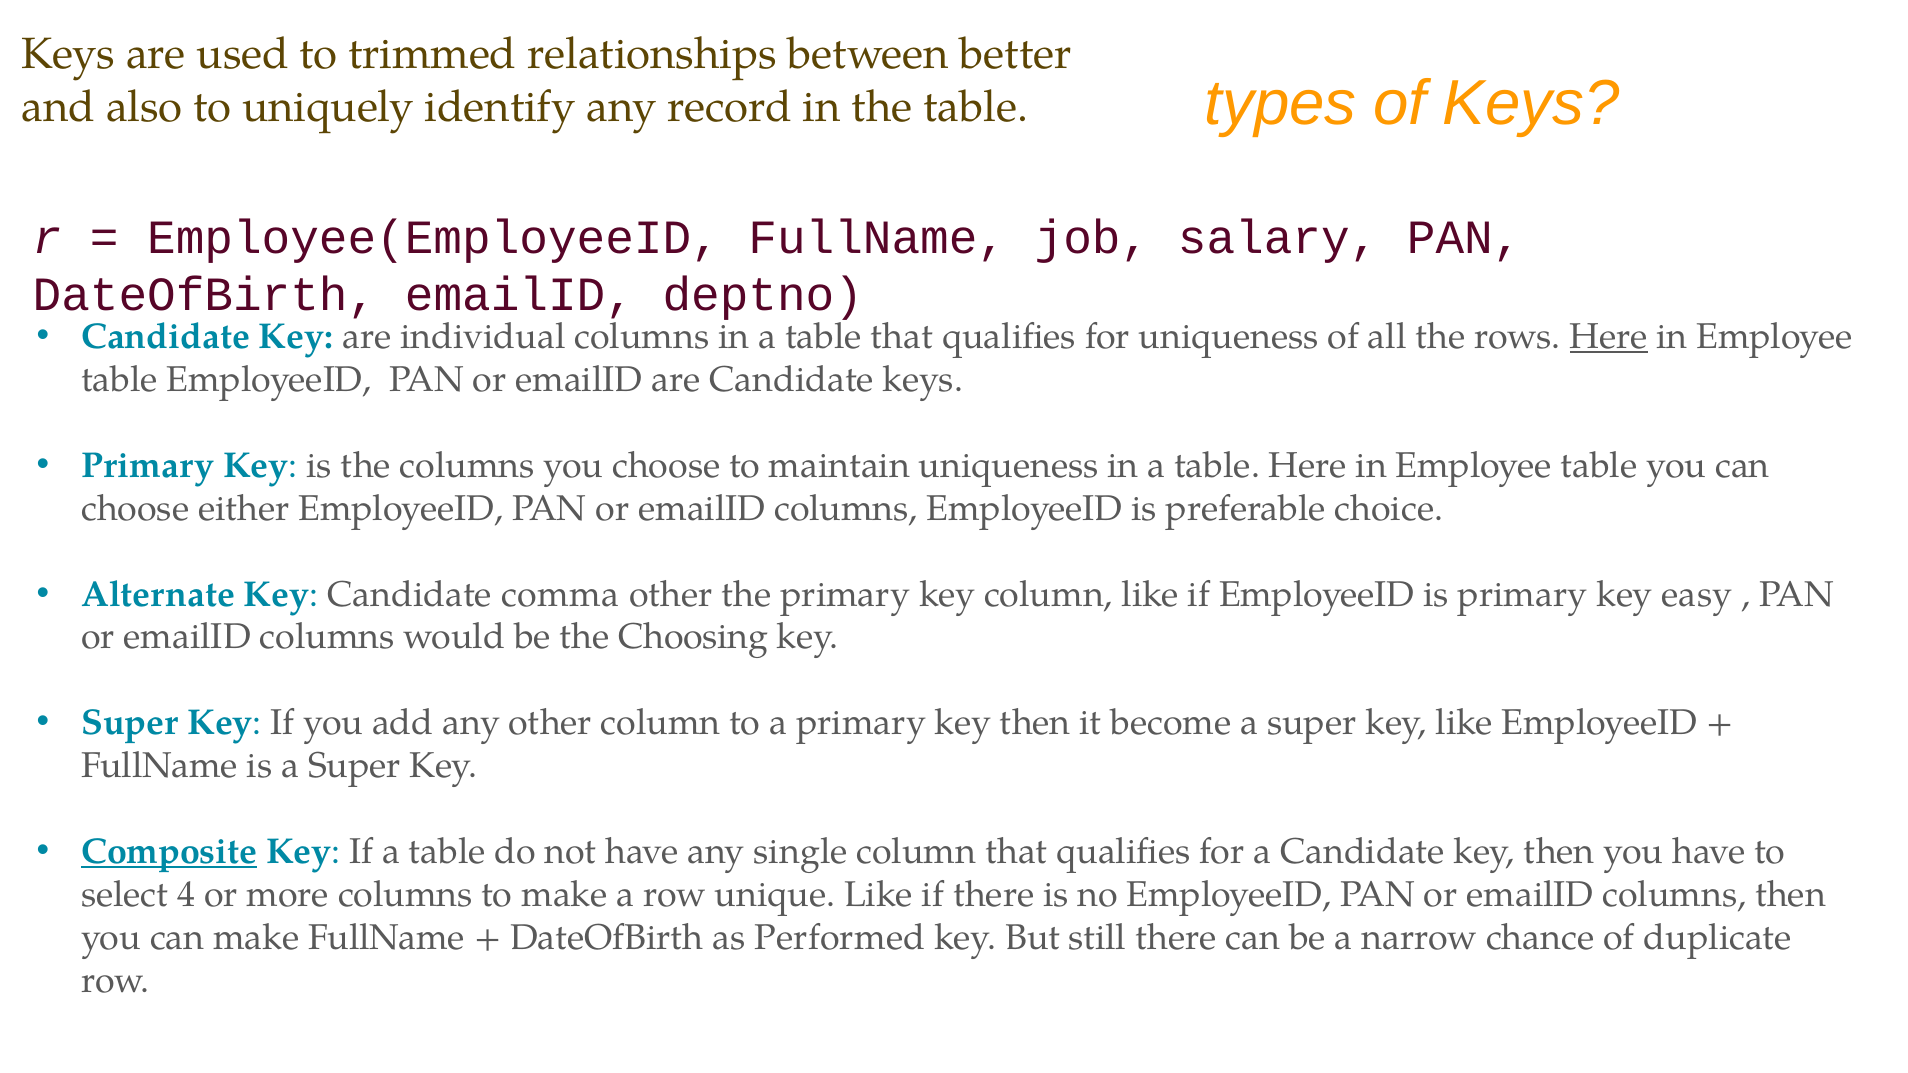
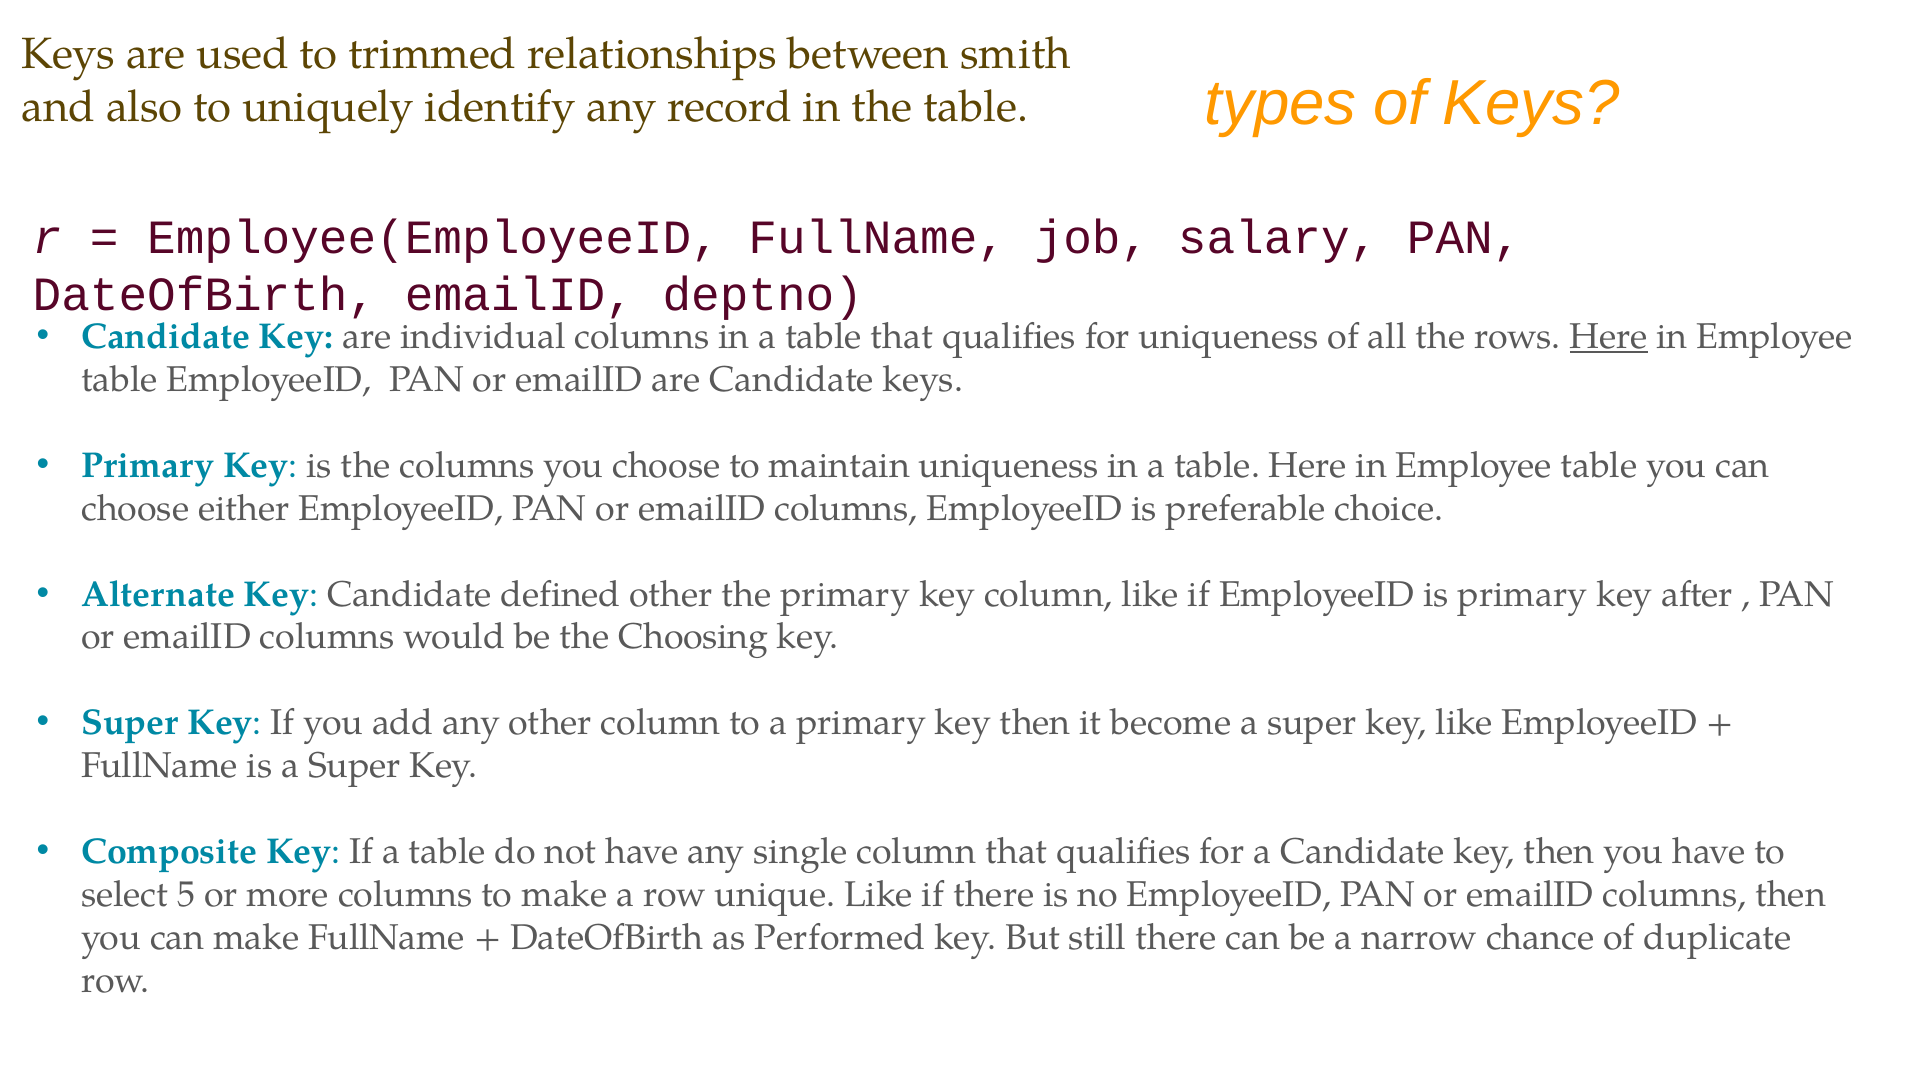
better: better -> smith
comma: comma -> defined
easy: easy -> after
Composite underline: present -> none
4: 4 -> 5
